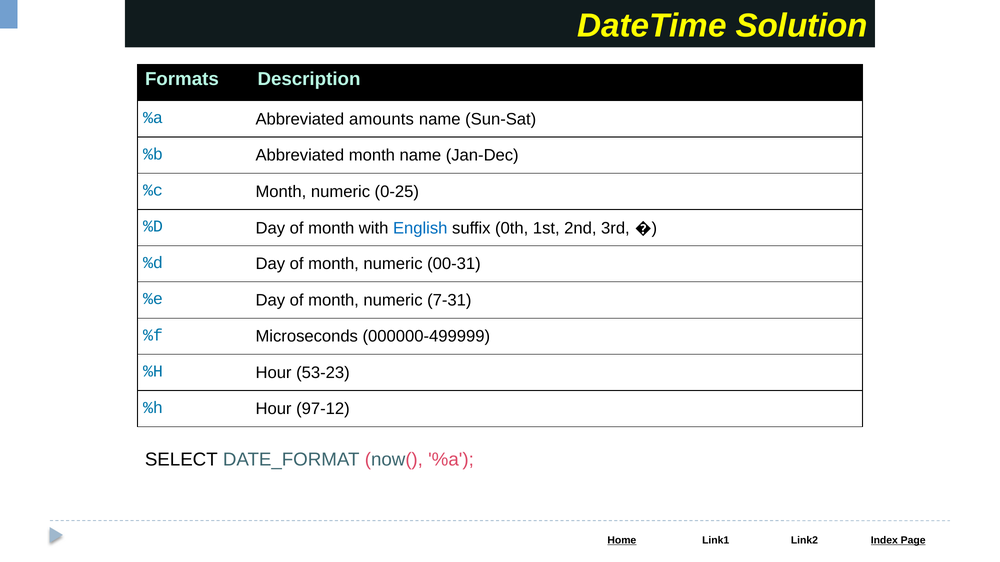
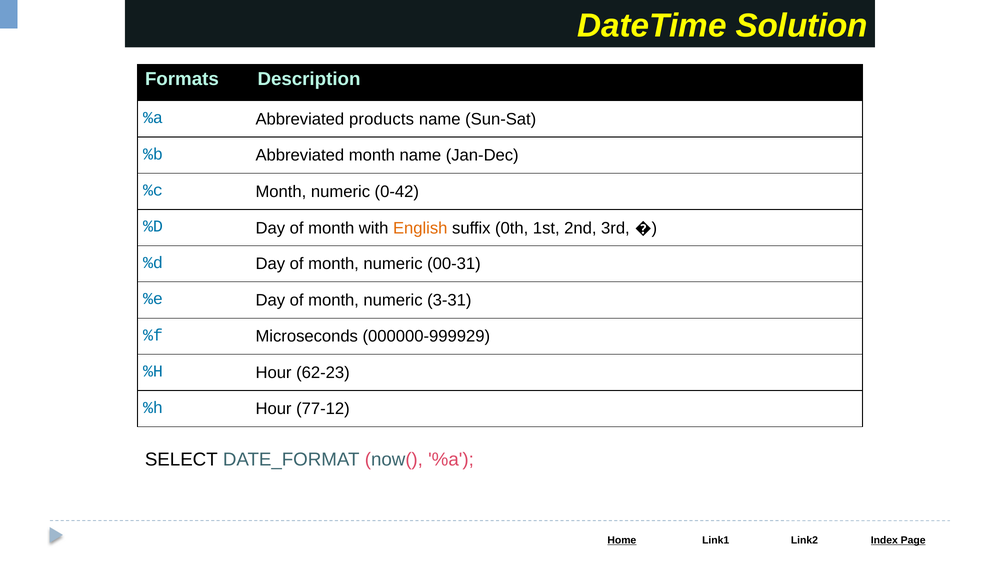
amounts: amounts -> products
0-25: 0-25 -> 0-42
English colour: blue -> orange
7-31: 7-31 -> 3-31
000000-499999: 000000-499999 -> 000000-999929
53-23: 53-23 -> 62-23
97-12: 97-12 -> 77-12
